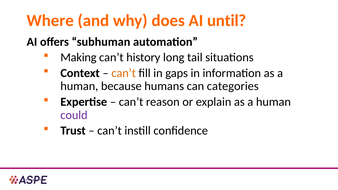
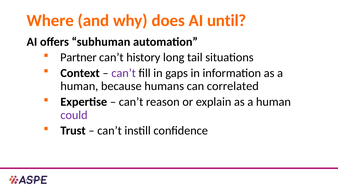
Making: Making -> Partner
can’t at (124, 73) colour: orange -> purple
categories: categories -> correlated
